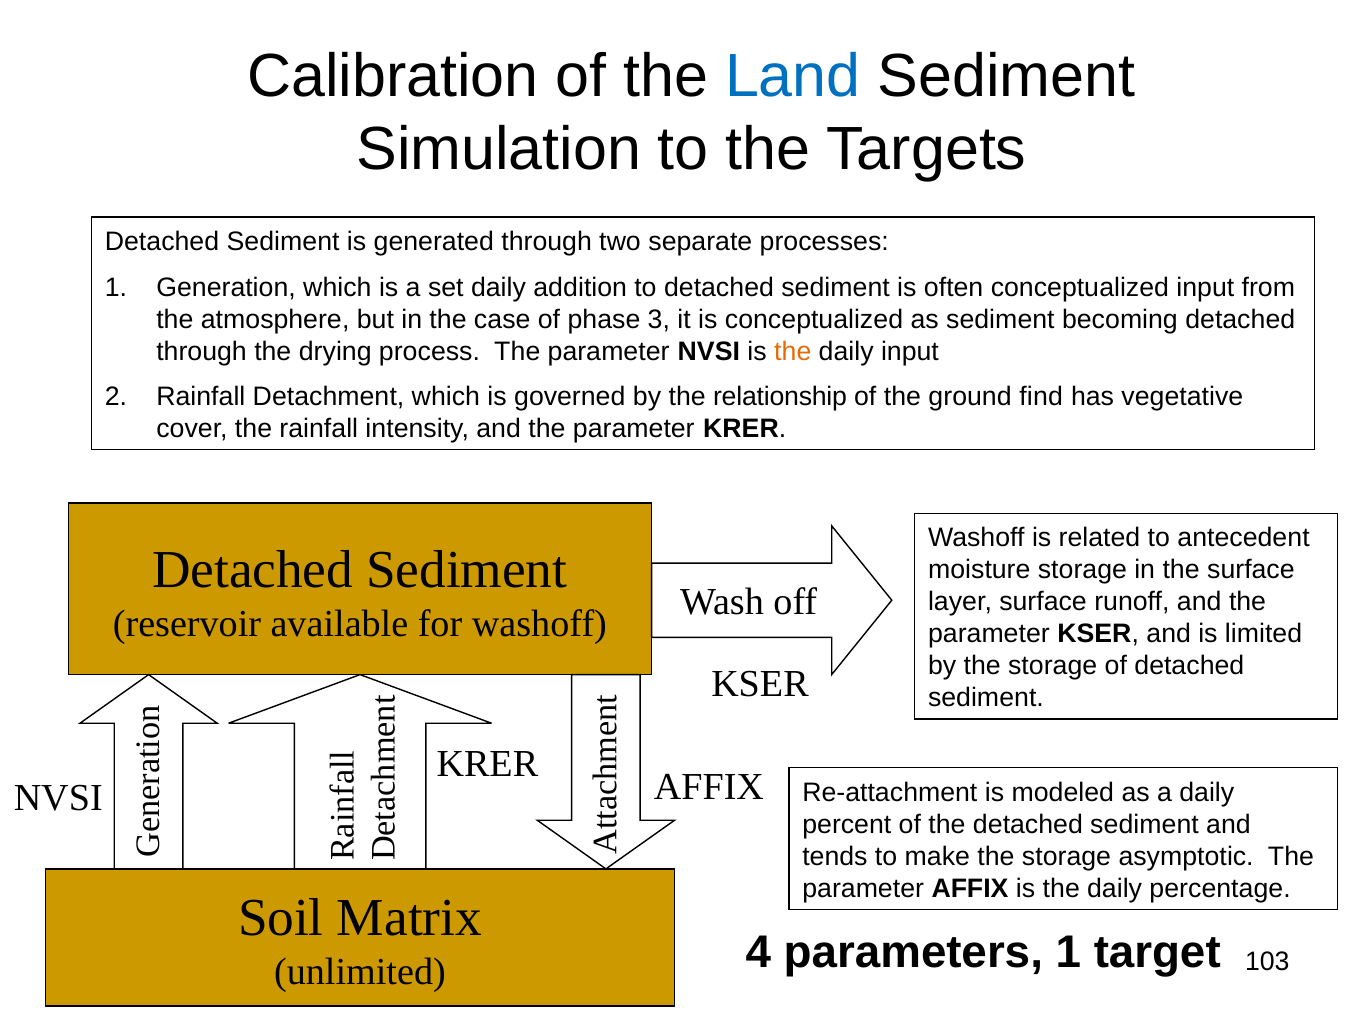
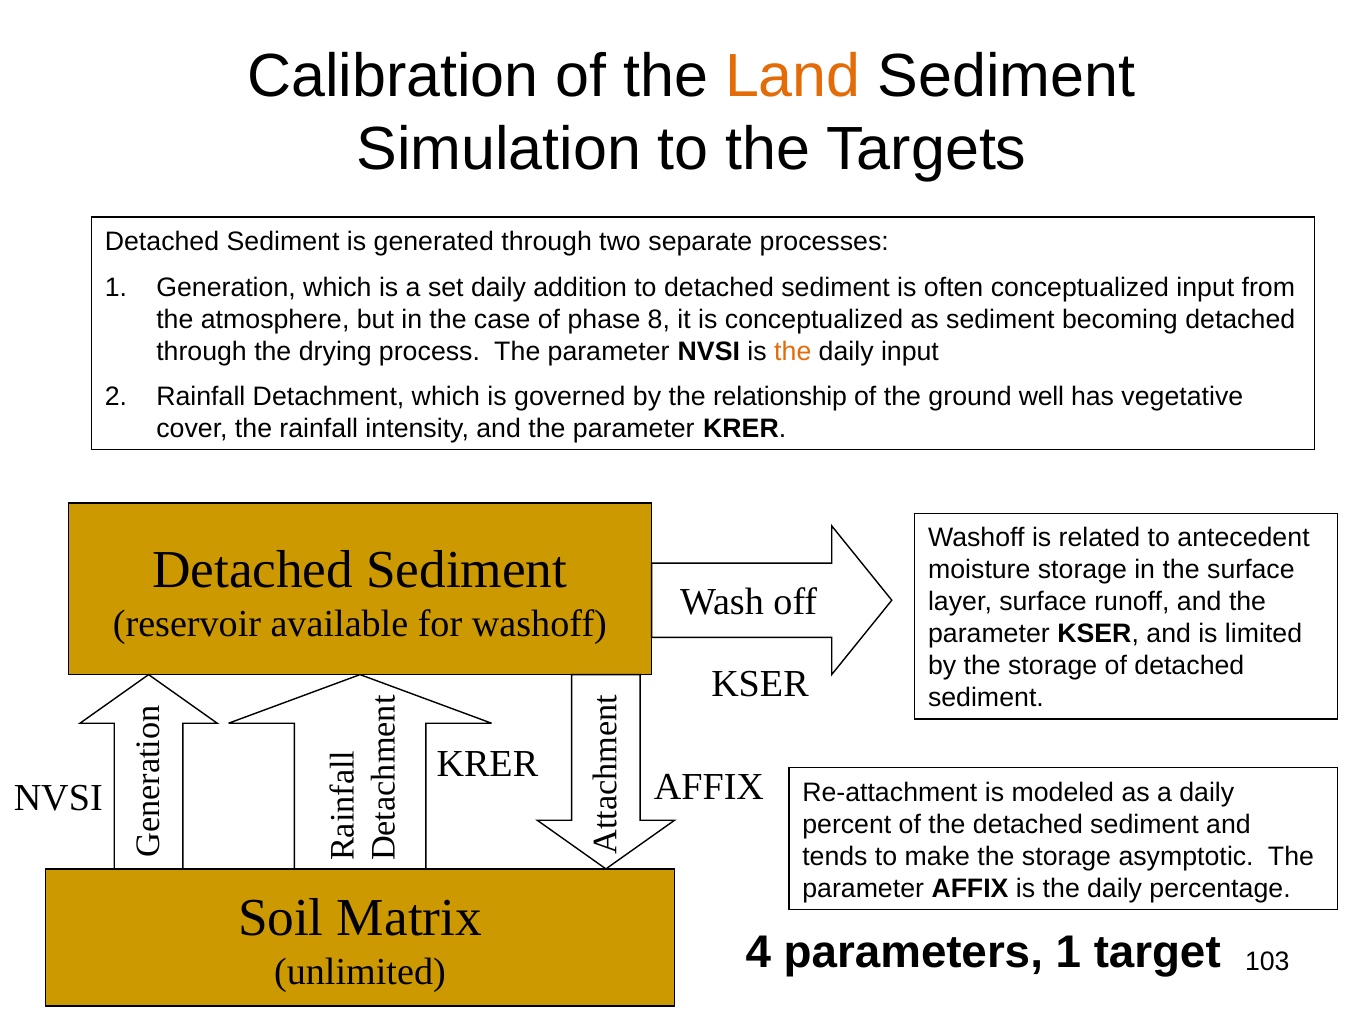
Land colour: blue -> orange
3: 3 -> 8
find: find -> well
